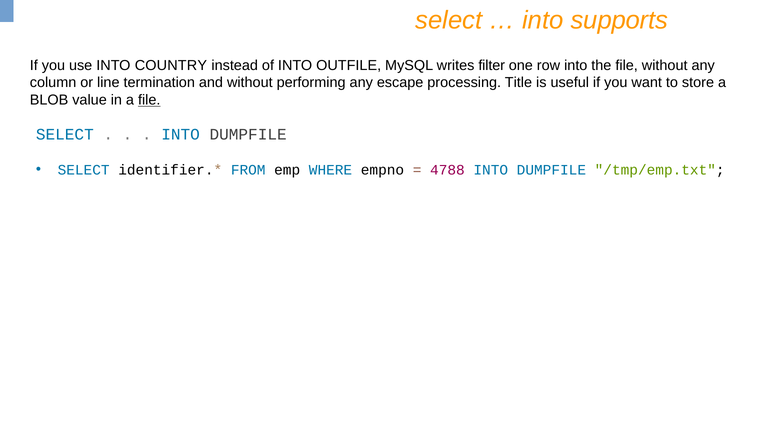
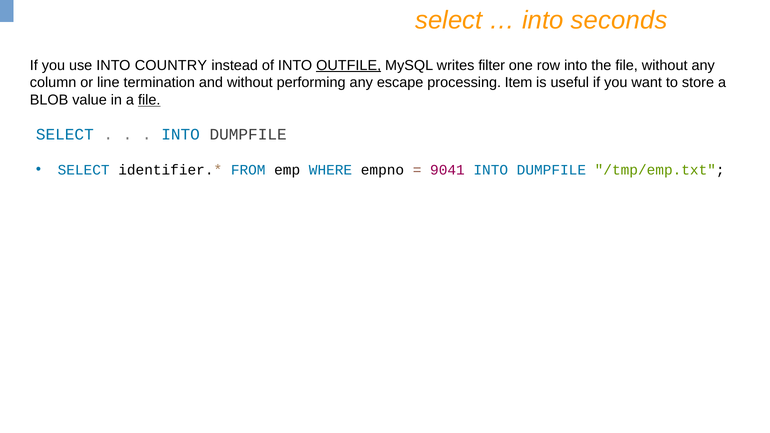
supports: supports -> seconds
OUTFILE underline: none -> present
Title: Title -> Item
4788: 4788 -> 9041
